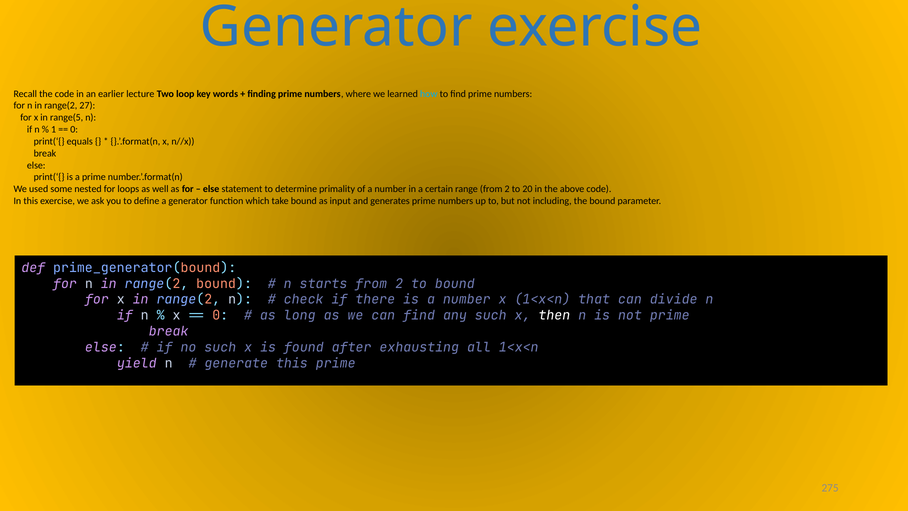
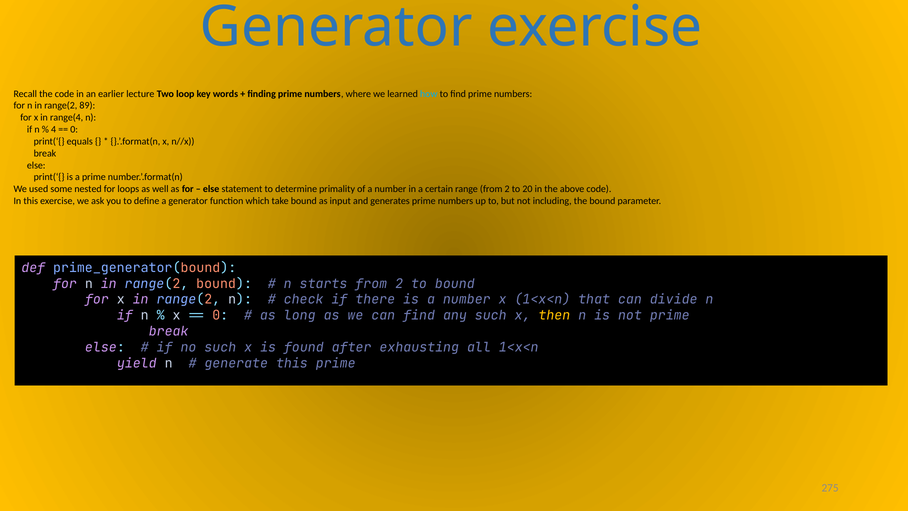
27: 27 -> 89
range(5: range(5 -> range(4
1: 1 -> 4
then colour: white -> yellow
